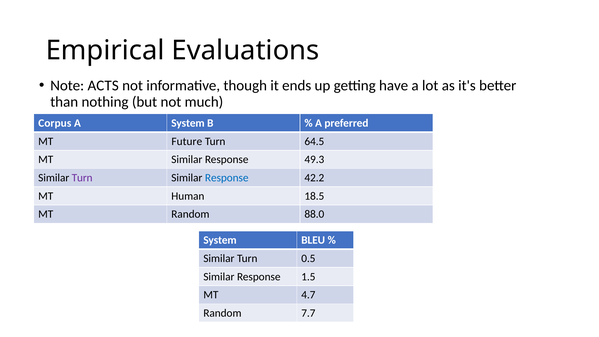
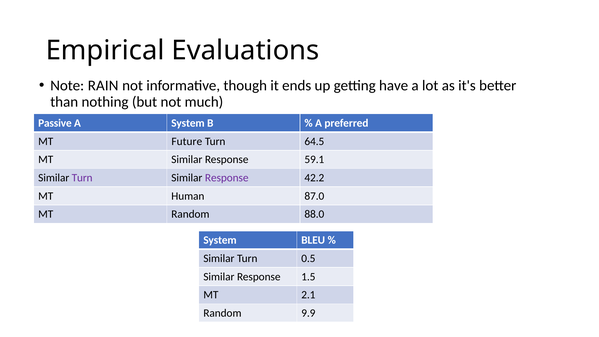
ACTS: ACTS -> RAIN
Corpus: Corpus -> Passive
49.3: 49.3 -> 59.1
Response at (227, 178) colour: blue -> purple
18.5: 18.5 -> 87.0
4.7: 4.7 -> 2.1
7.7: 7.7 -> 9.9
